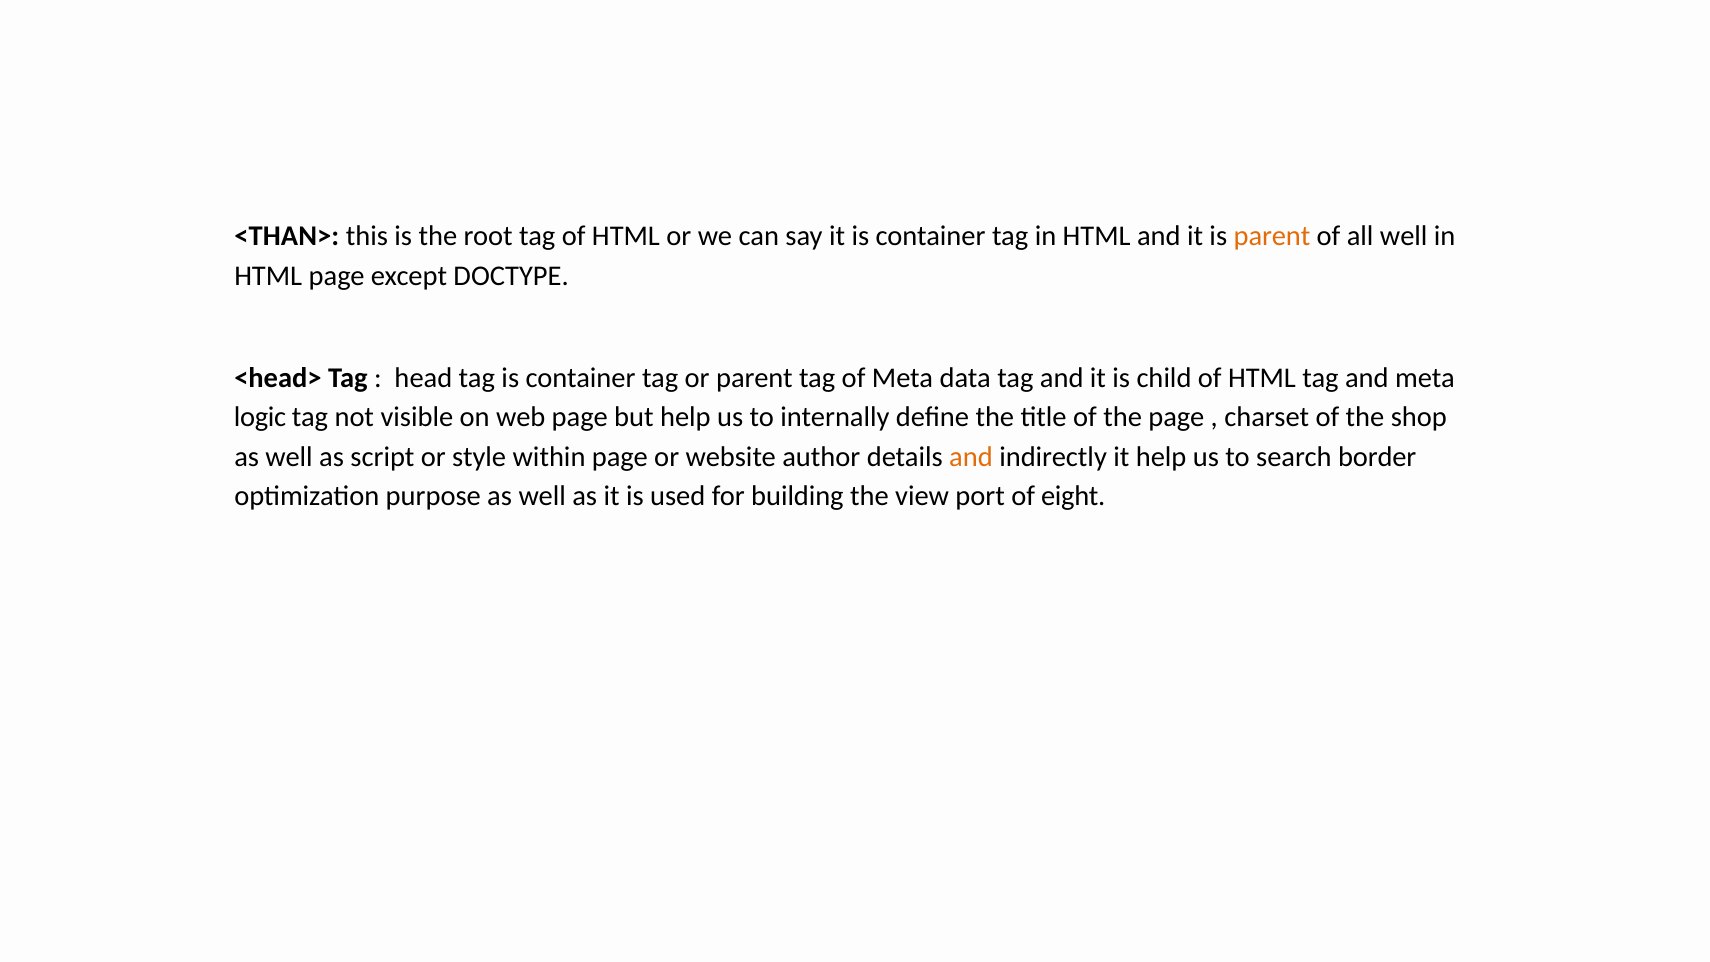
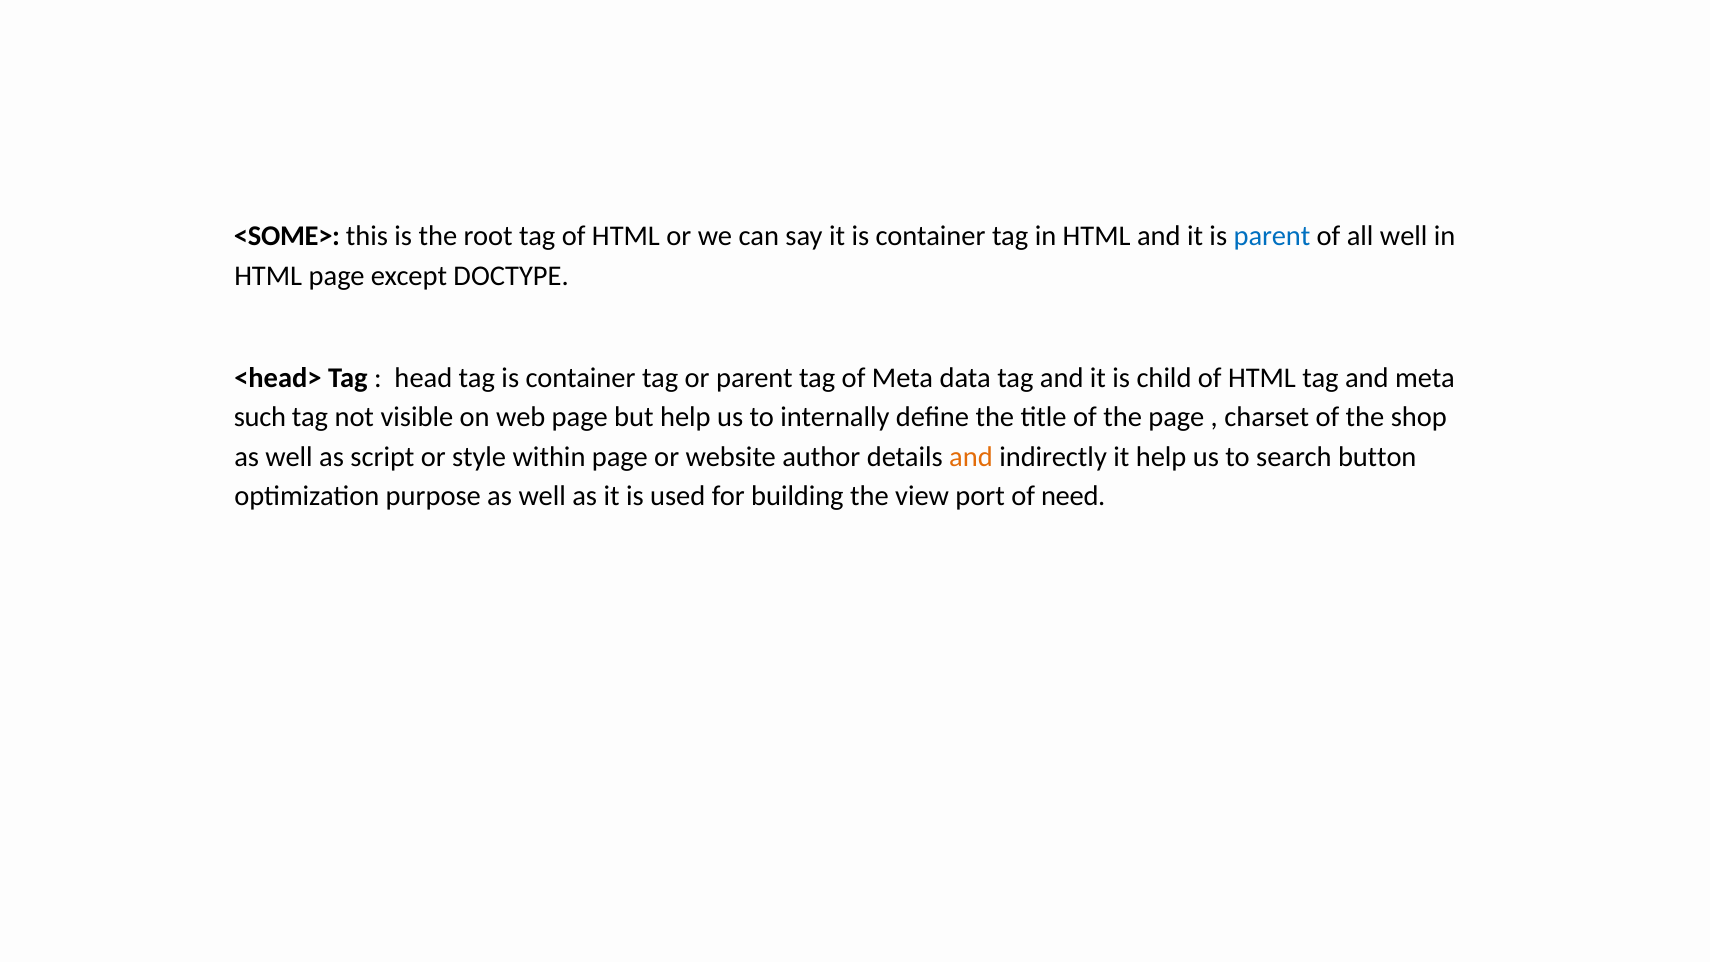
<THAN>: <THAN> -> <SOME>
parent at (1272, 236) colour: orange -> blue
logic: logic -> such
border: border -> button
eight: eight -> need
